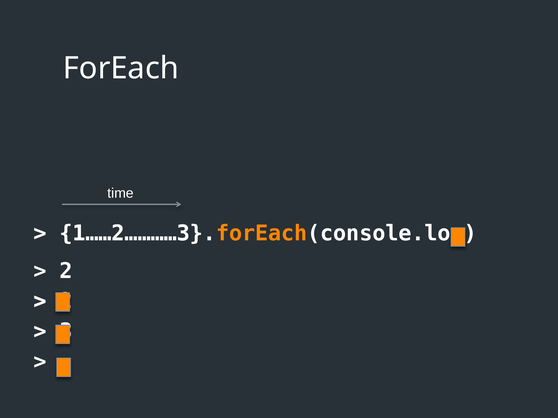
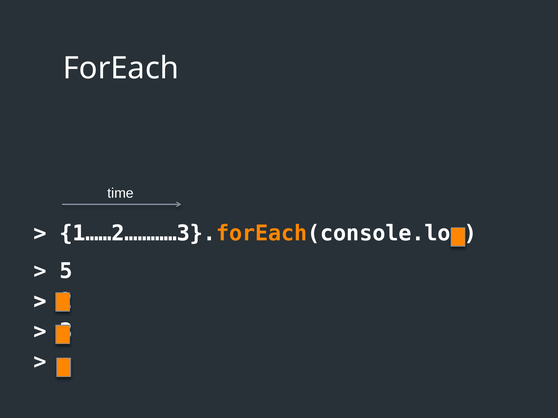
2 at (66, 271): 2 -> 5
